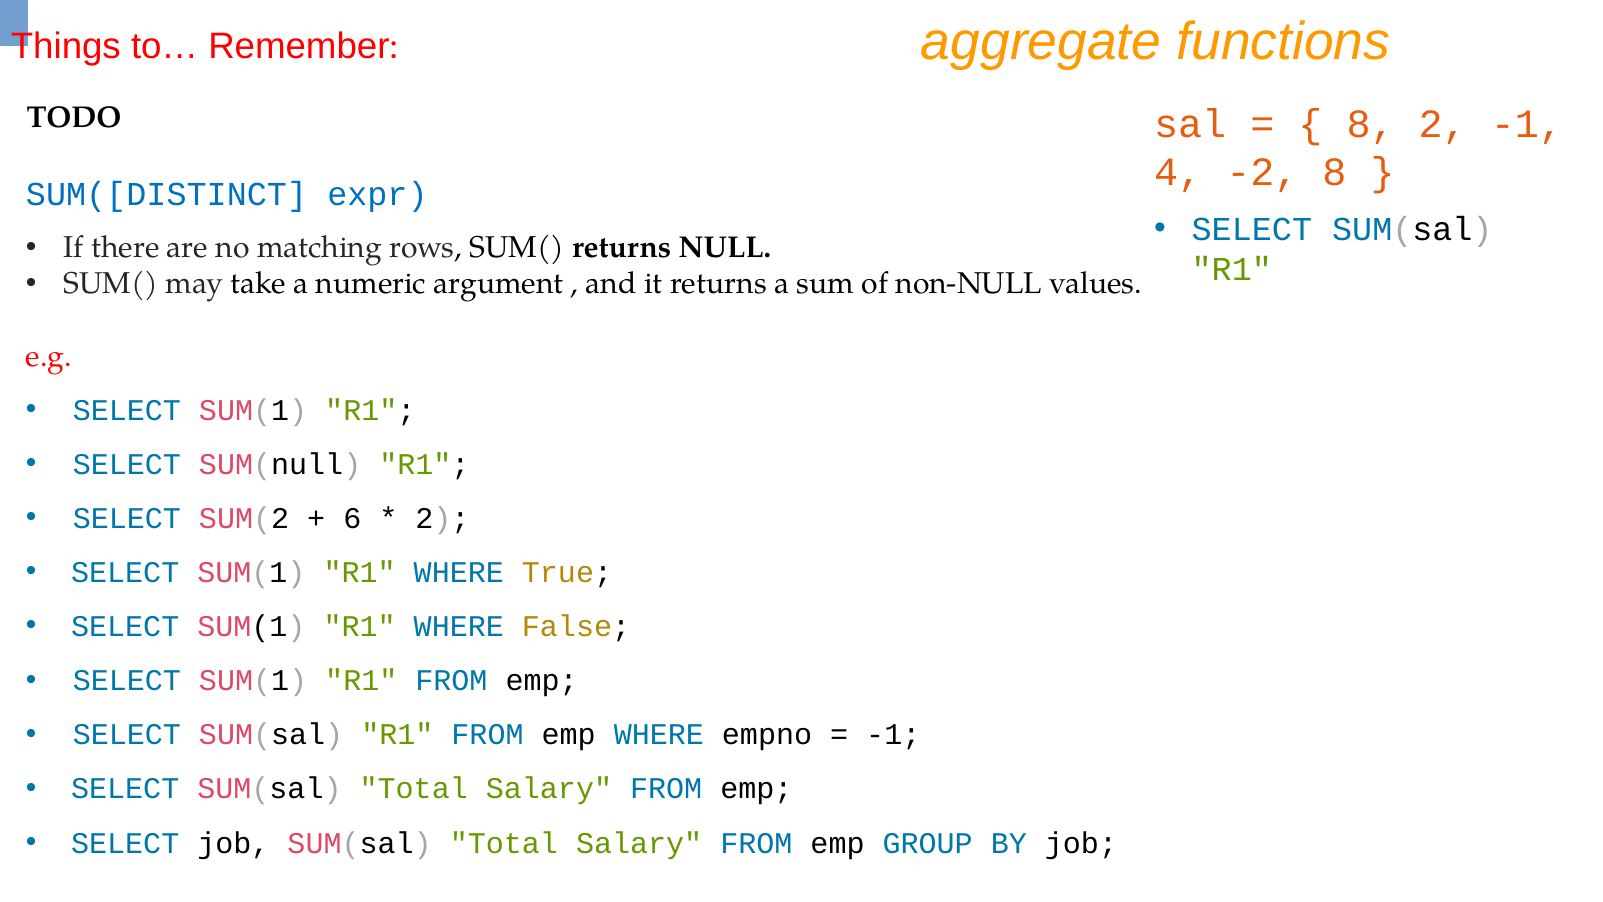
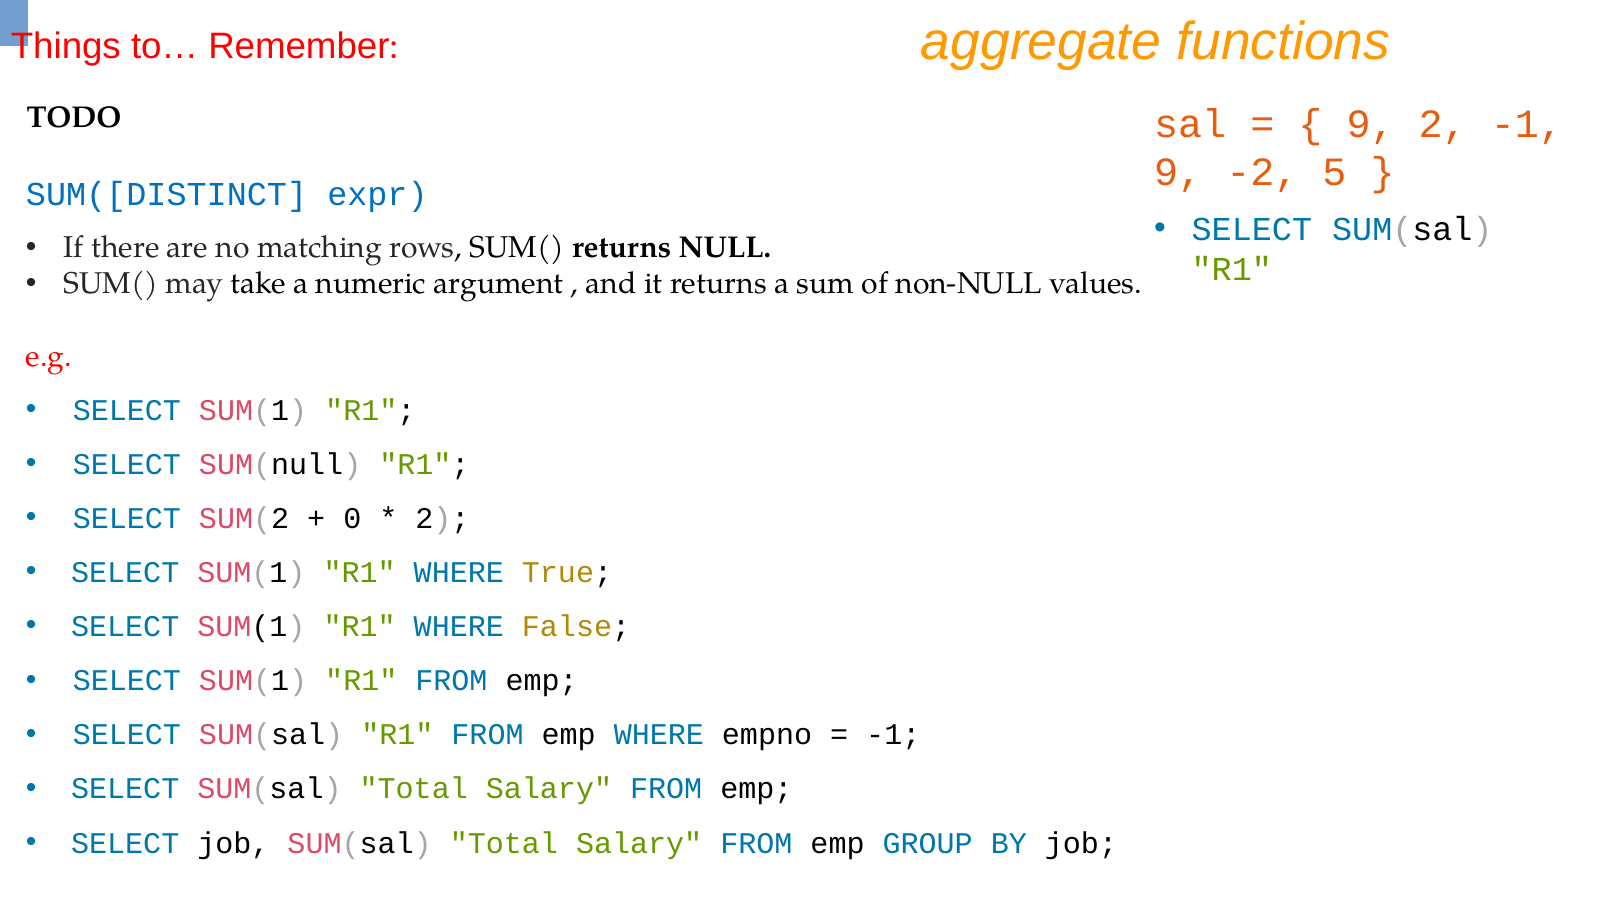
8 at (1371, 124): 8 -> 9
4 at (1178, 172): 4 -> 9
-2 8: 8 -> 5
6: 6 -> 0
